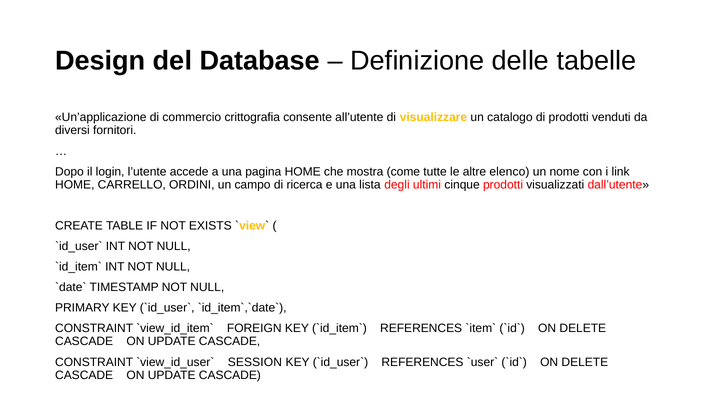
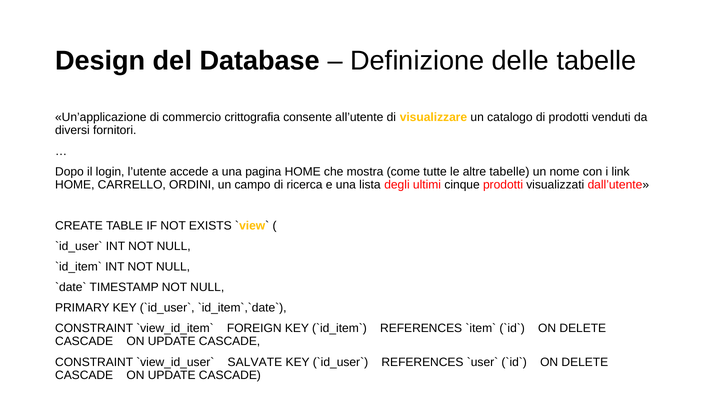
altre elenco: elenco -> tabelle
SESSION: SESSION -> SALVATE
